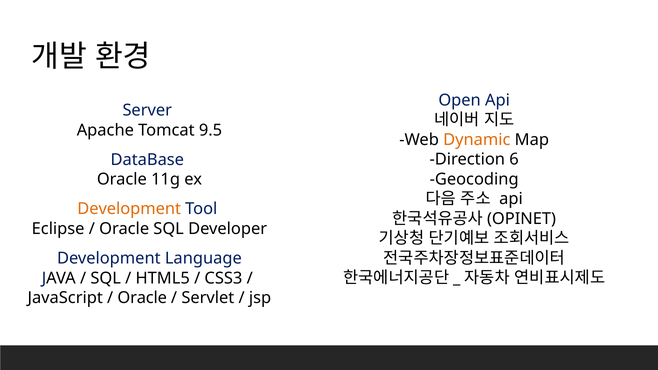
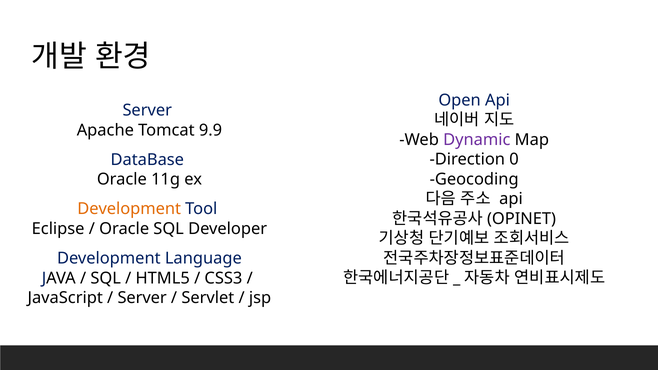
9.5: 9.5 -> 9.9
Dynamic colour: orange -> purple
6: 6 -> 0
Oracle at (142, 298): Oracle -> Server
